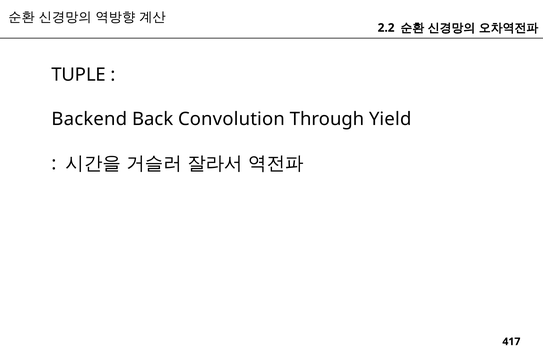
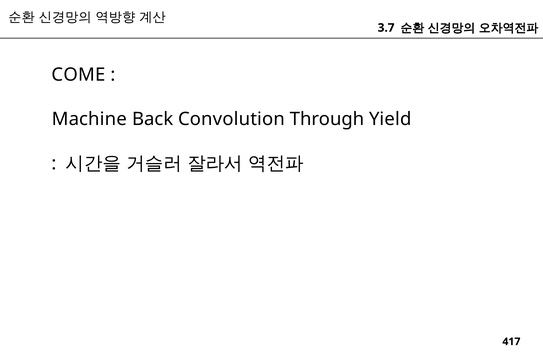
2.2: 2.2 -> 3.7
TUPLE: TUPLE -> COME
Backend: Backend -> Machine
